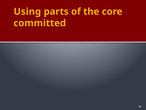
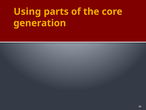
committed: committed -> generation
